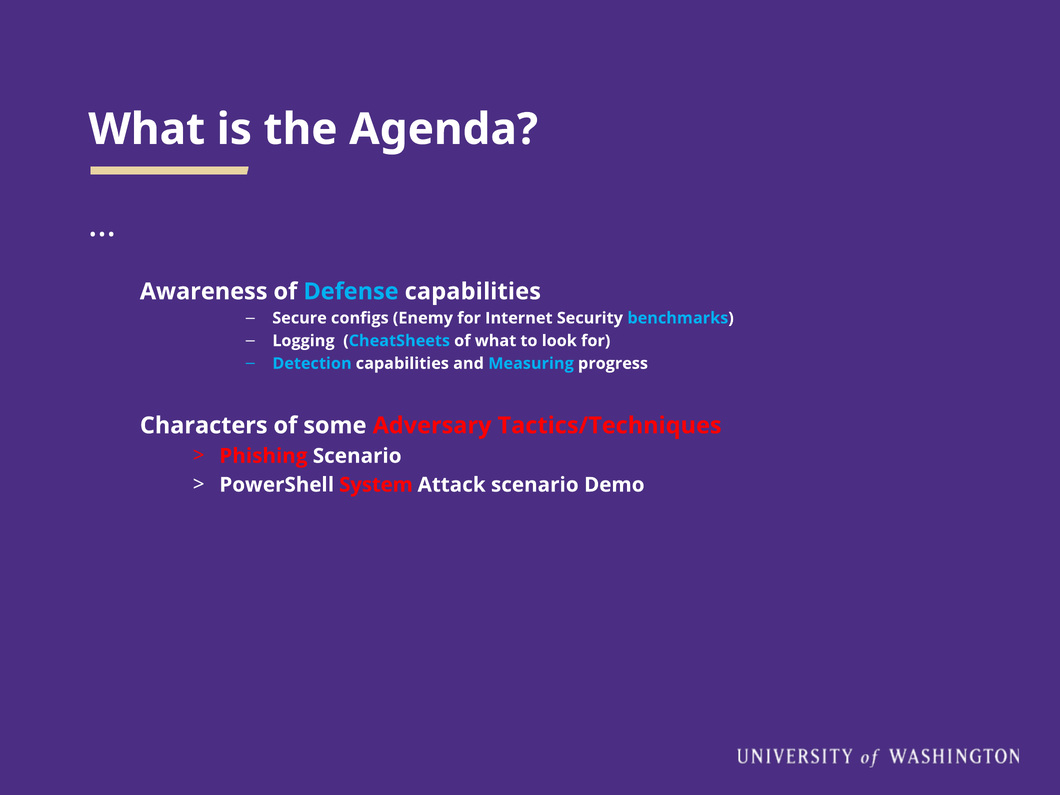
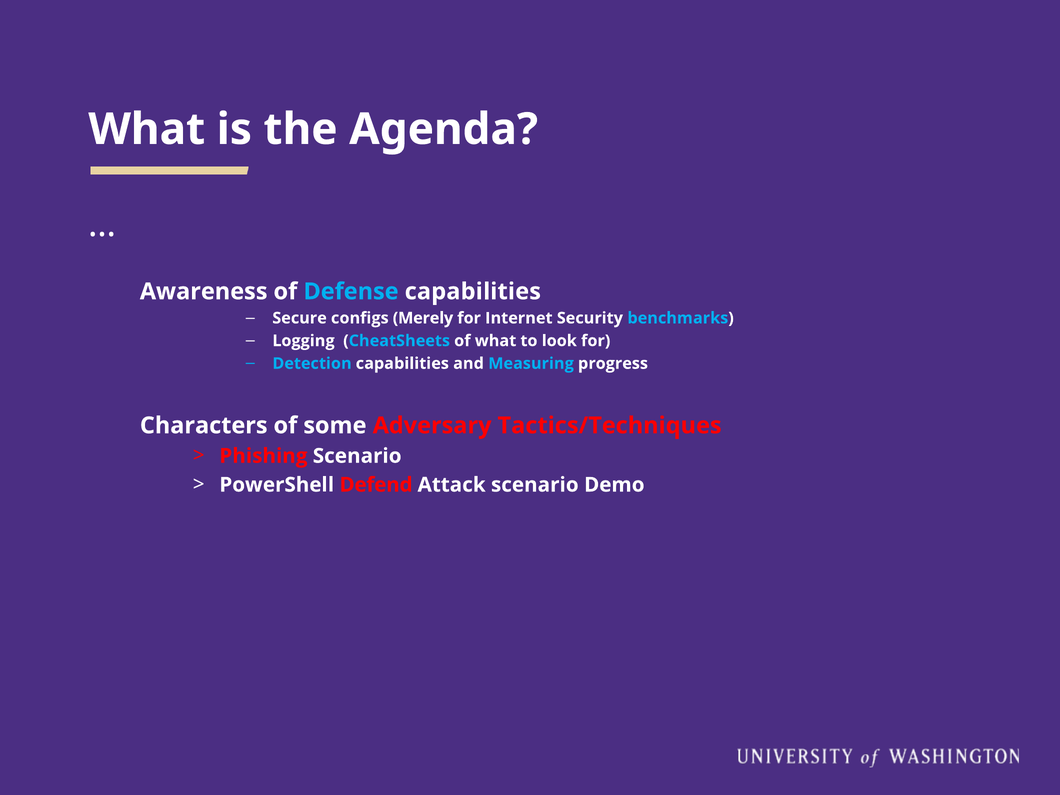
Enemy: Enemy -> Merely
System: System -> Defend
